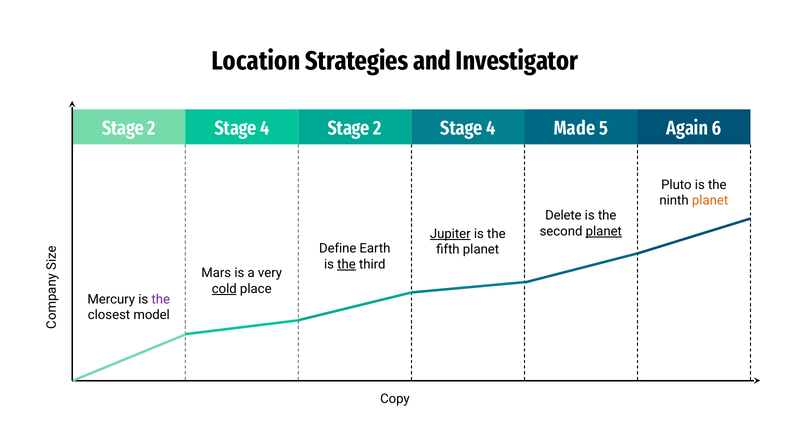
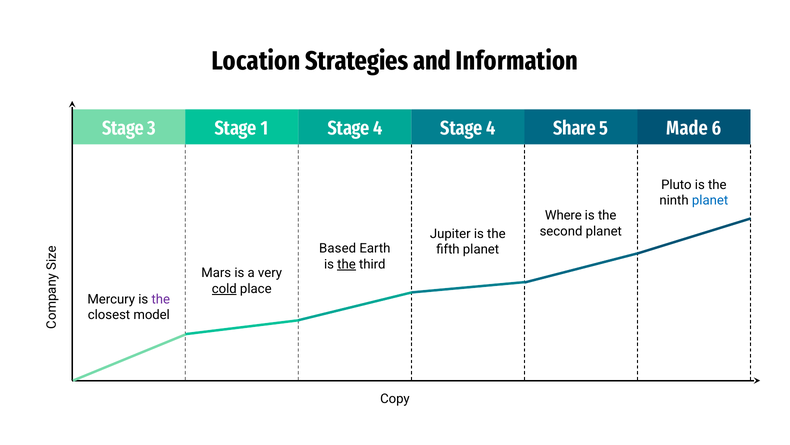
Investigator: Investigator -> Information
2 at (152, 128): 2 -> 3
4 at (265, 128): 4 -> 1
2 at (378, 128): 2 -> 4
Made: Made -> Share
Again: Again -> Made
planet at (710, 200) colour: orange -> blue
Delete: Delete -> Where
planet at (604, 231) underline: present -> none
Jupiter underline: present -> none
Define: Define -> Based
